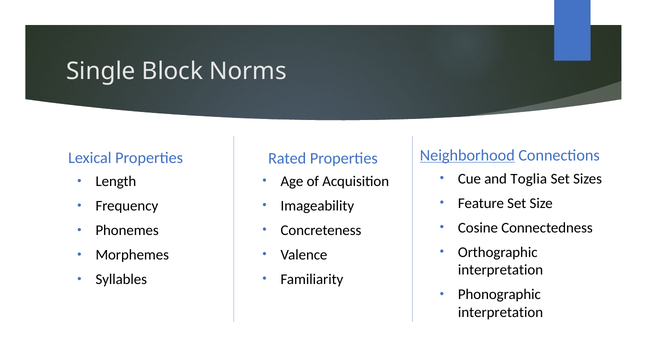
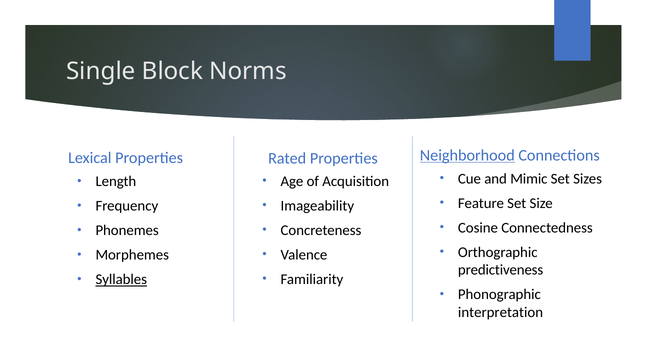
Toglia: Toglia -> Mimic
interpretation at (501, 270): interpretation -> predictiveness
Syllables underline: none -> present
